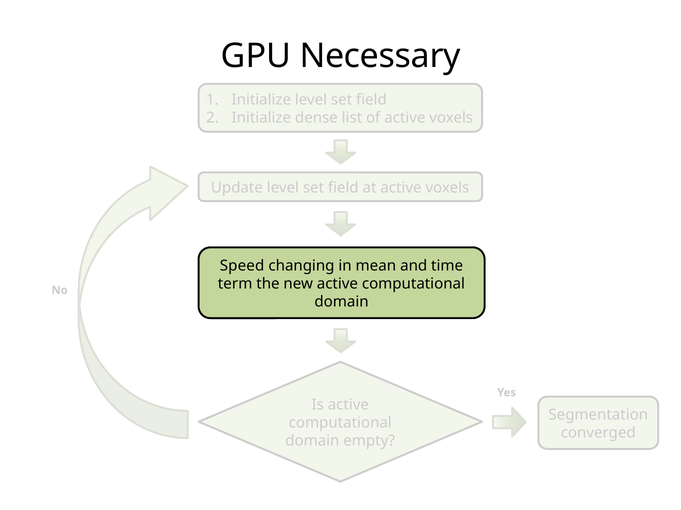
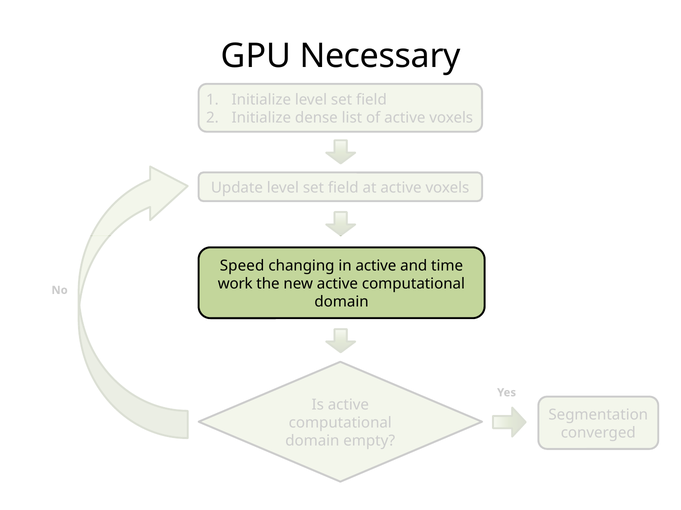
in mean: mean -> active
term: term -> work
